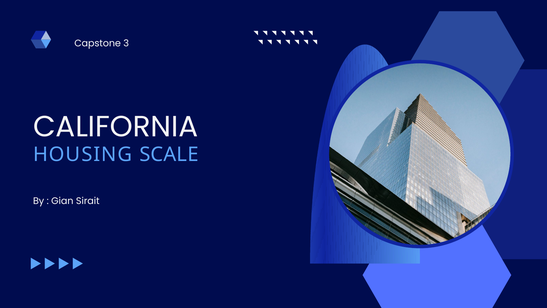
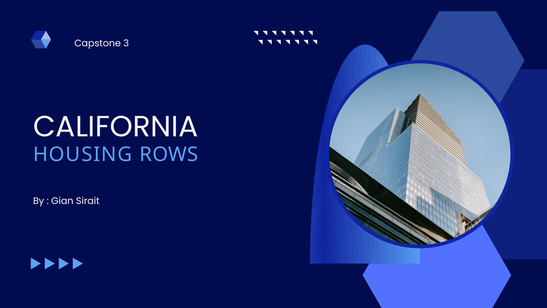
SCALE: SCALE -> ROWS
